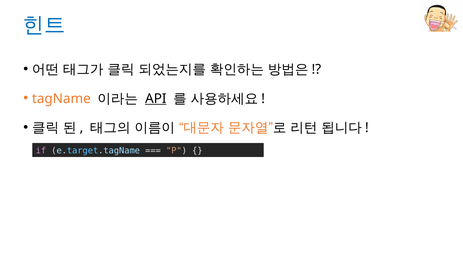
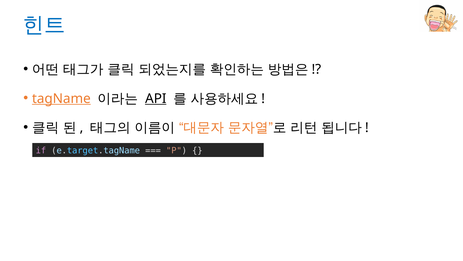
tagName underline: none -> present
